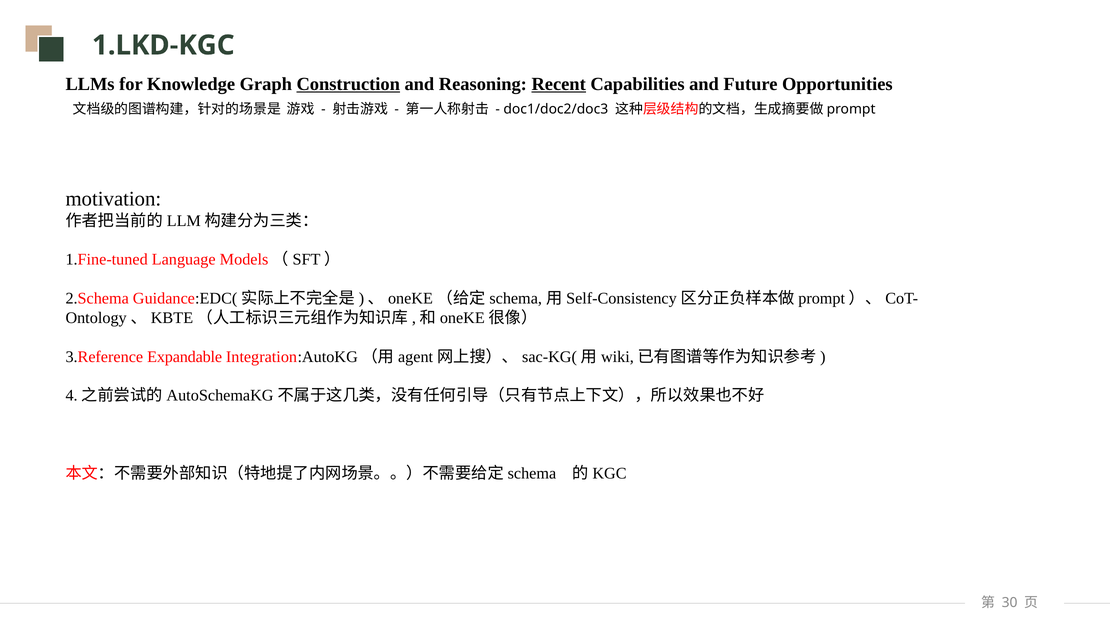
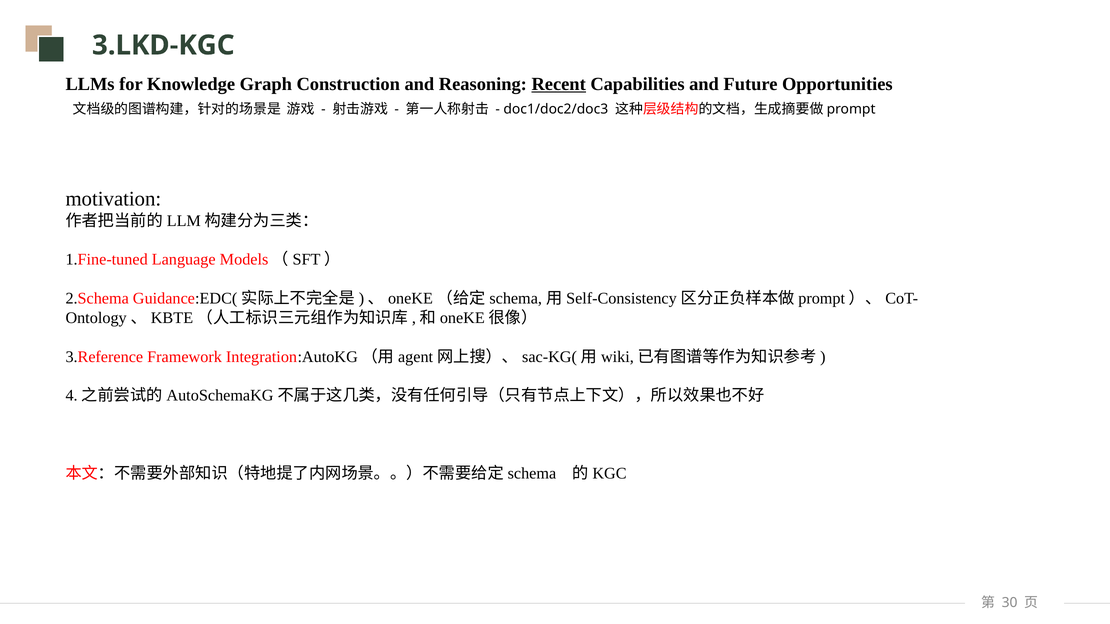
1.LKD-KGC: 1.LKD-KGC -> 3.LKD-KGC
Construction underline: present -> none
Expandable: Expandable -> Framework
